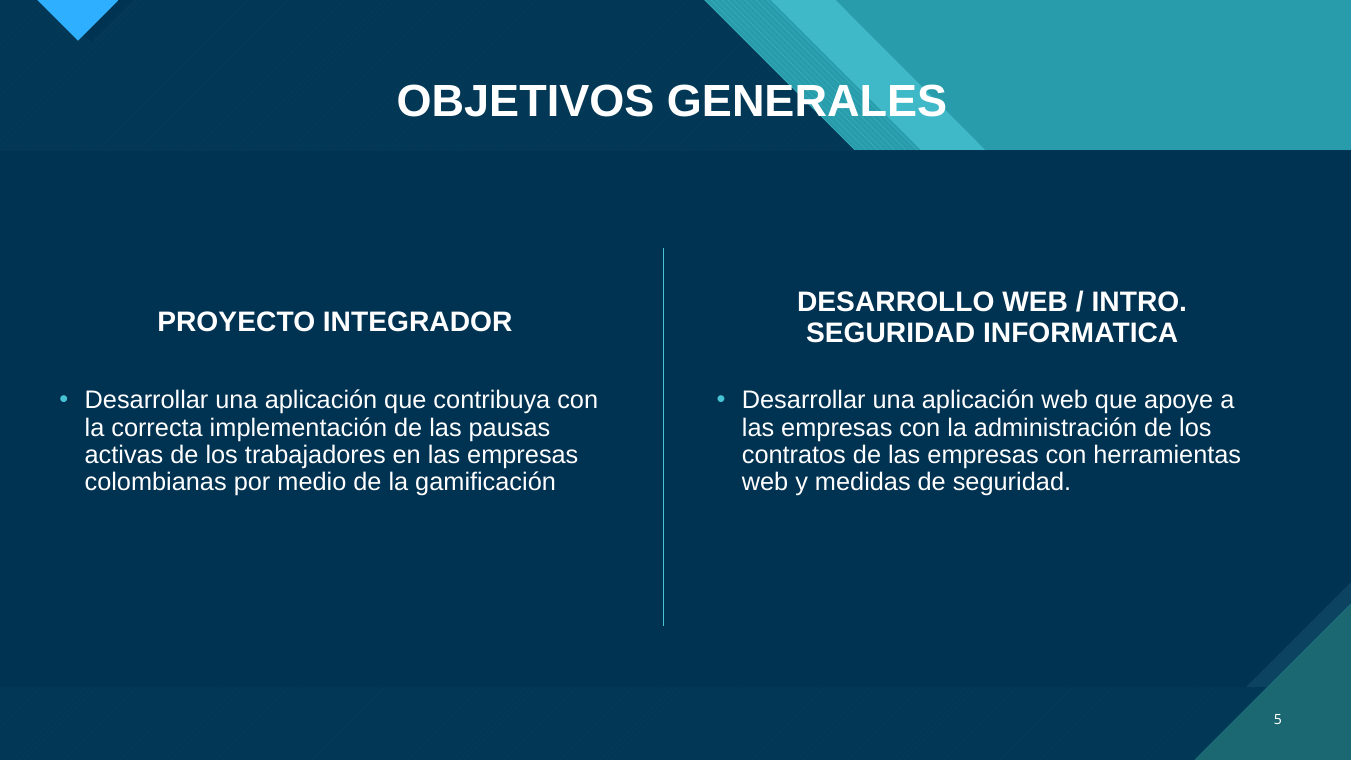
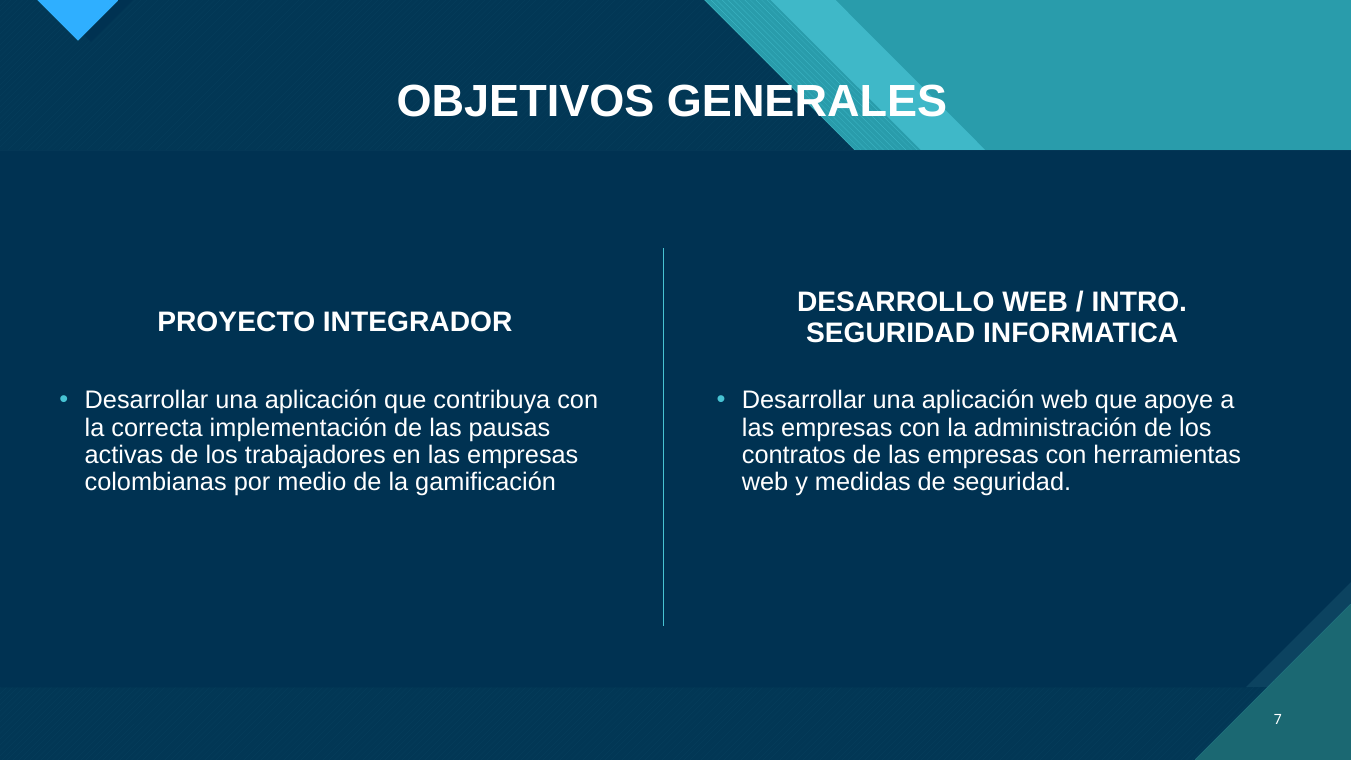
5: 5 -> 7
